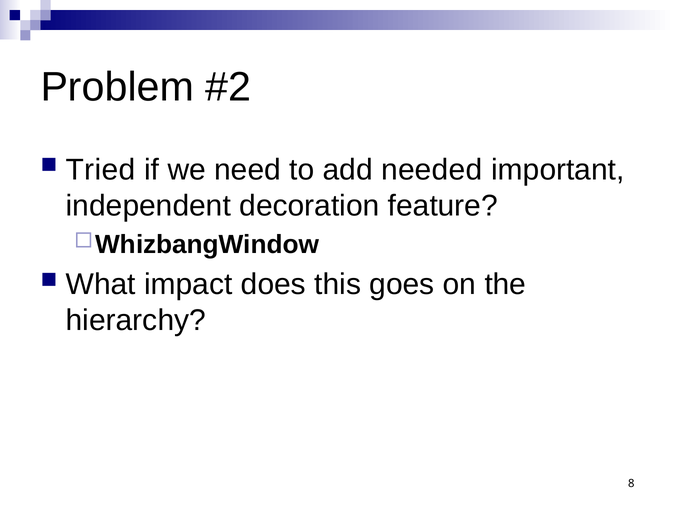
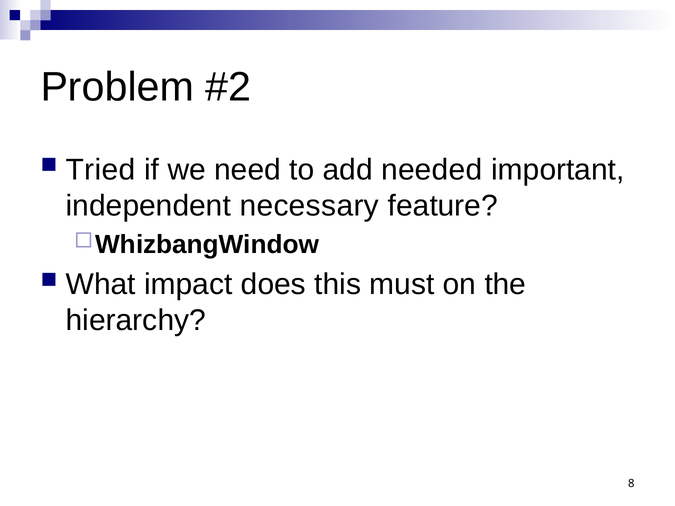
decoration: decoration -> necessary
goes: goes -> must
